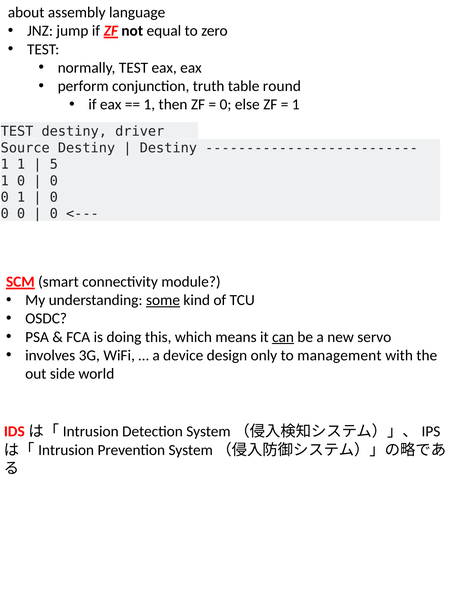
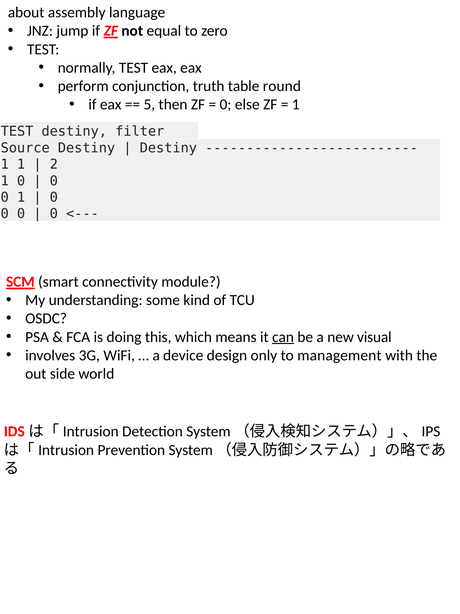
1 at (149, 104): 1 -> 5
driver: driver -> filter
5: 5 -> 2
some underline: present -> none
servo: servo -> visual
